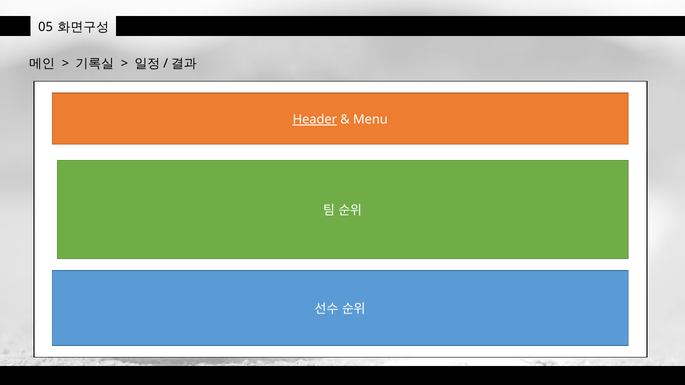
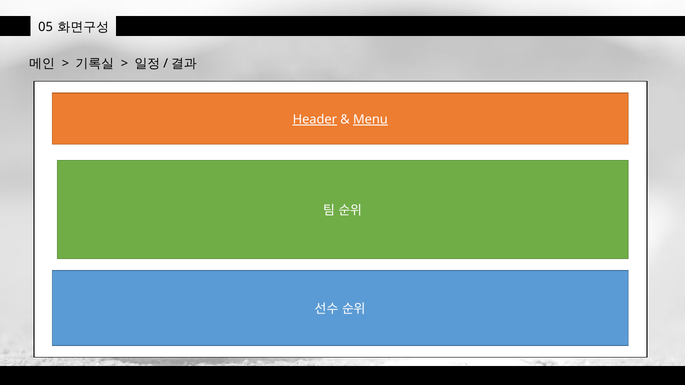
Menu underline: none -> present
